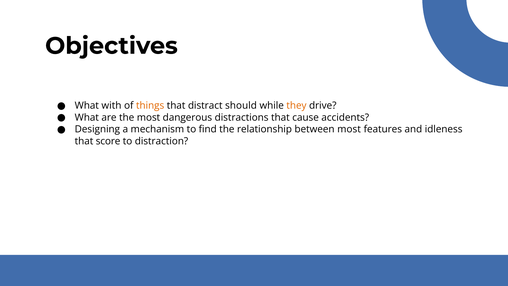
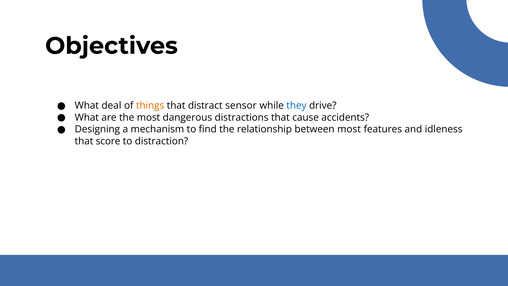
with: with -> deal
should: should -> sensor
they colour: orange -> blue
